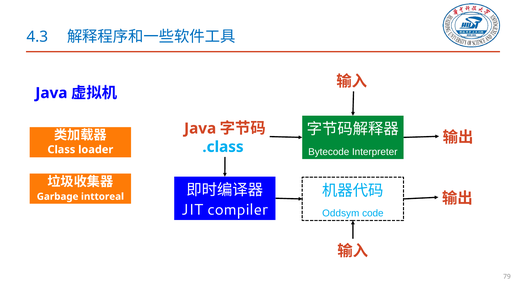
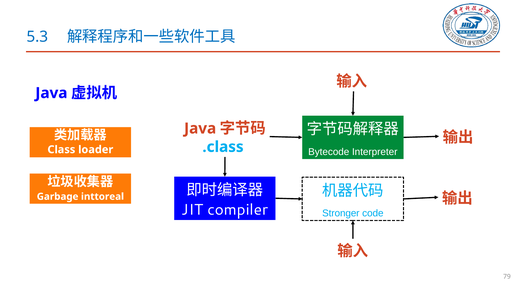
4.3: 4.3 -> 5.3
Oddsym: Oddsym -> Stronger
